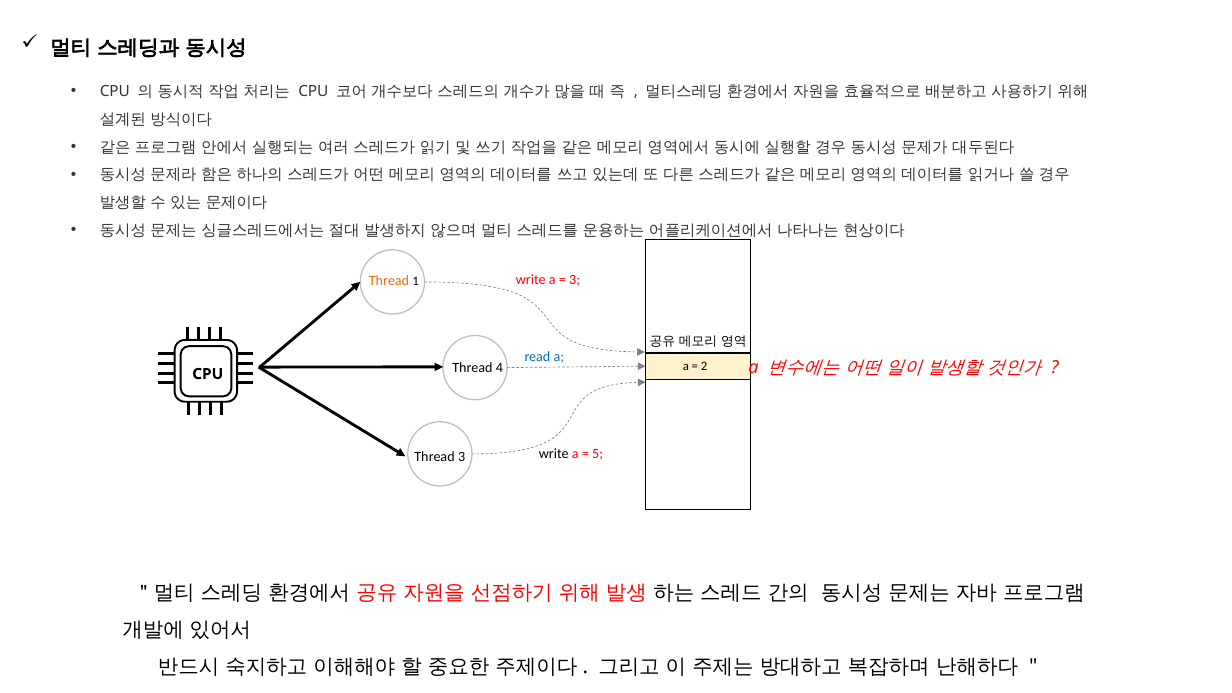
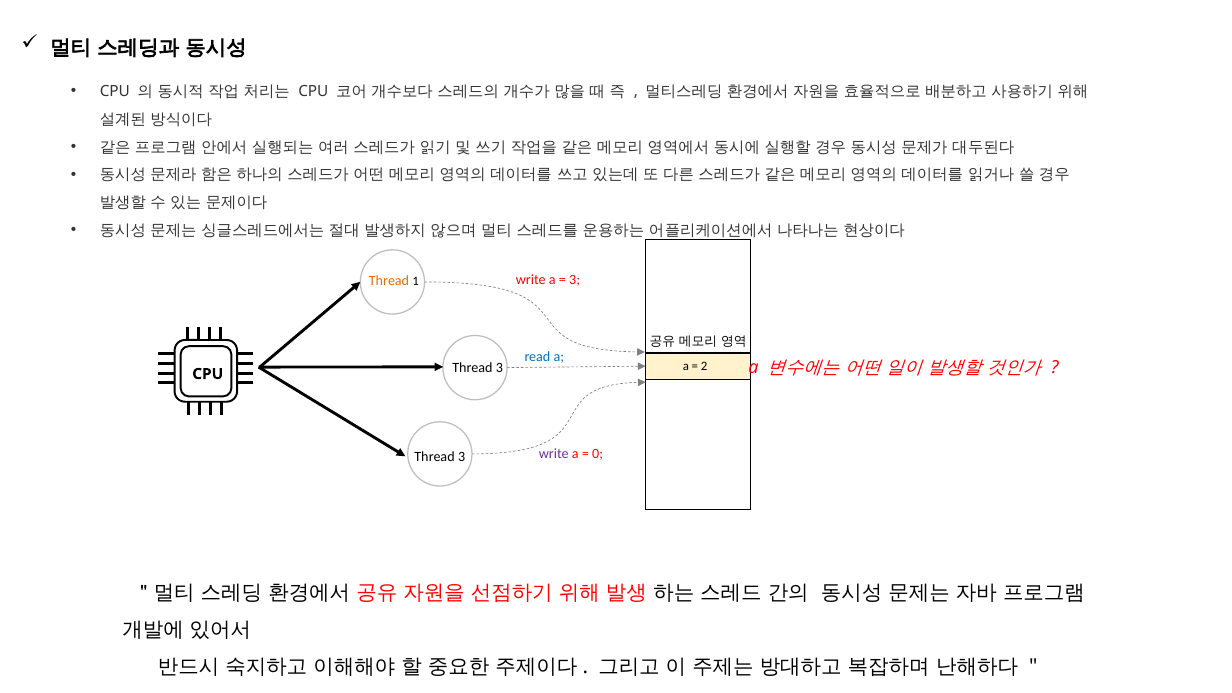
4 at (499, 368): 4 -> 3
write at (554, 454) colour: black -> purple
5: 5 -> 0
